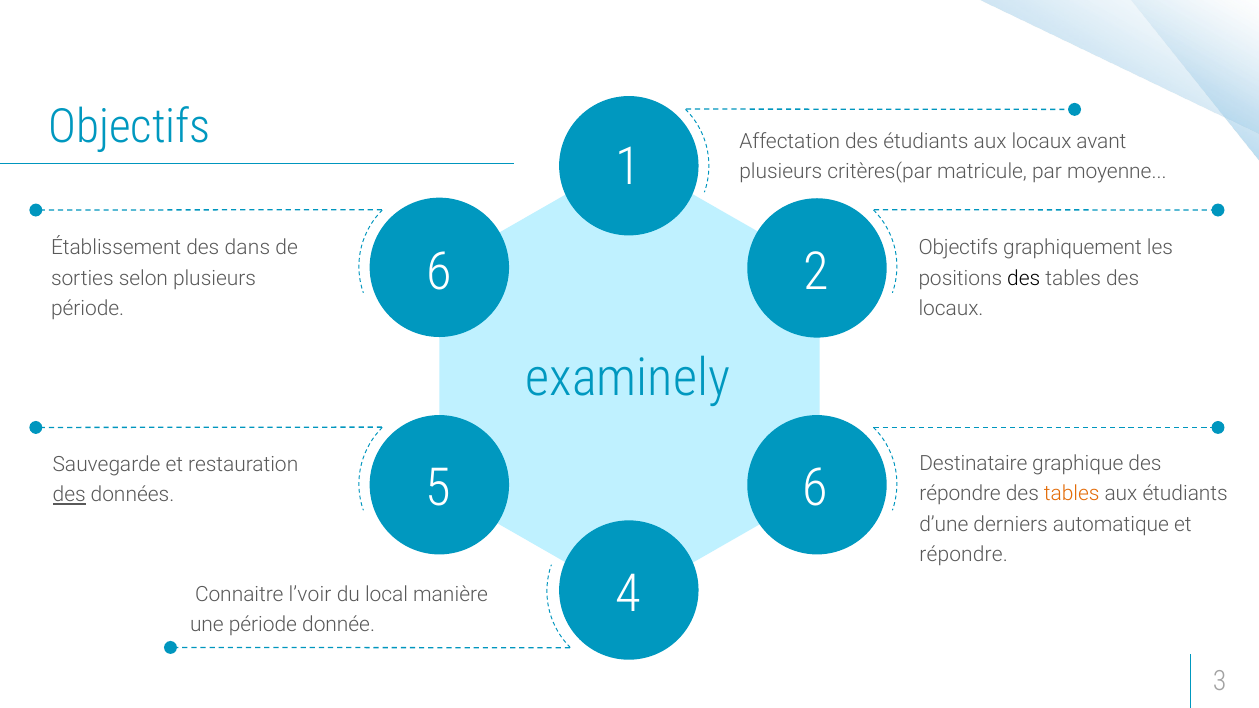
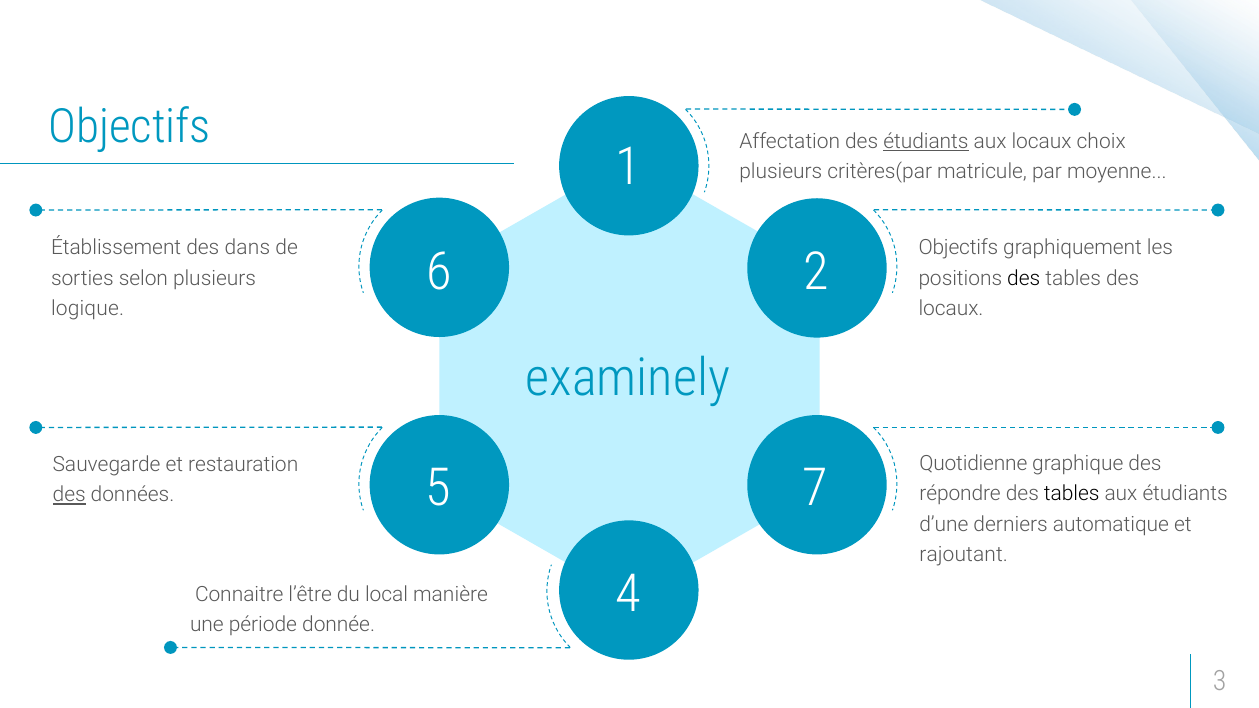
étudiants at (926, 141) underline: none -> present
avant: avant -> choix
période at (88, 308): période -> logique
Destinataire: Destinataire -> Quotidienne
5 6: 6 -> 7
tables at (1072, 494) colour: orange -> black
répondre at (964, 555): répondre -> rajoutant
l’voir: l’voir -> l’être
